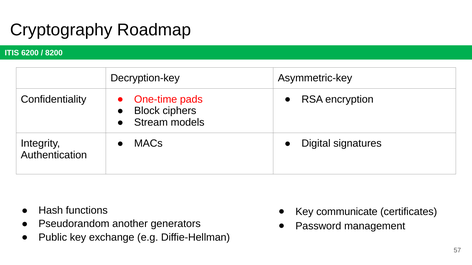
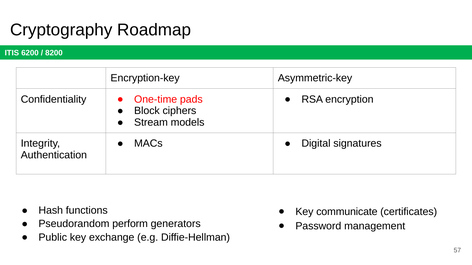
Decryption-key: Decryption-key -> Encryption-key
another: another -> perform
